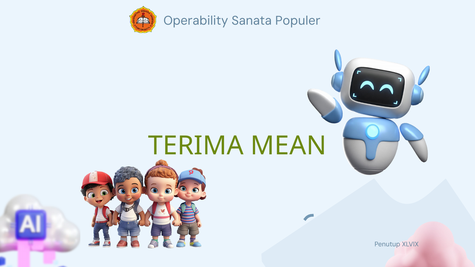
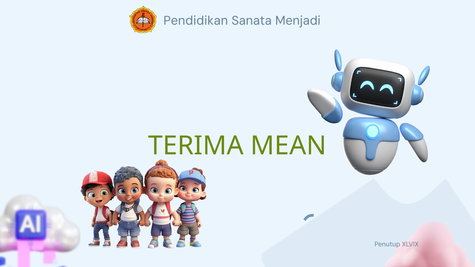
Operability: Operability -> Pendidikan
Populer: Populer -> Menjadi
